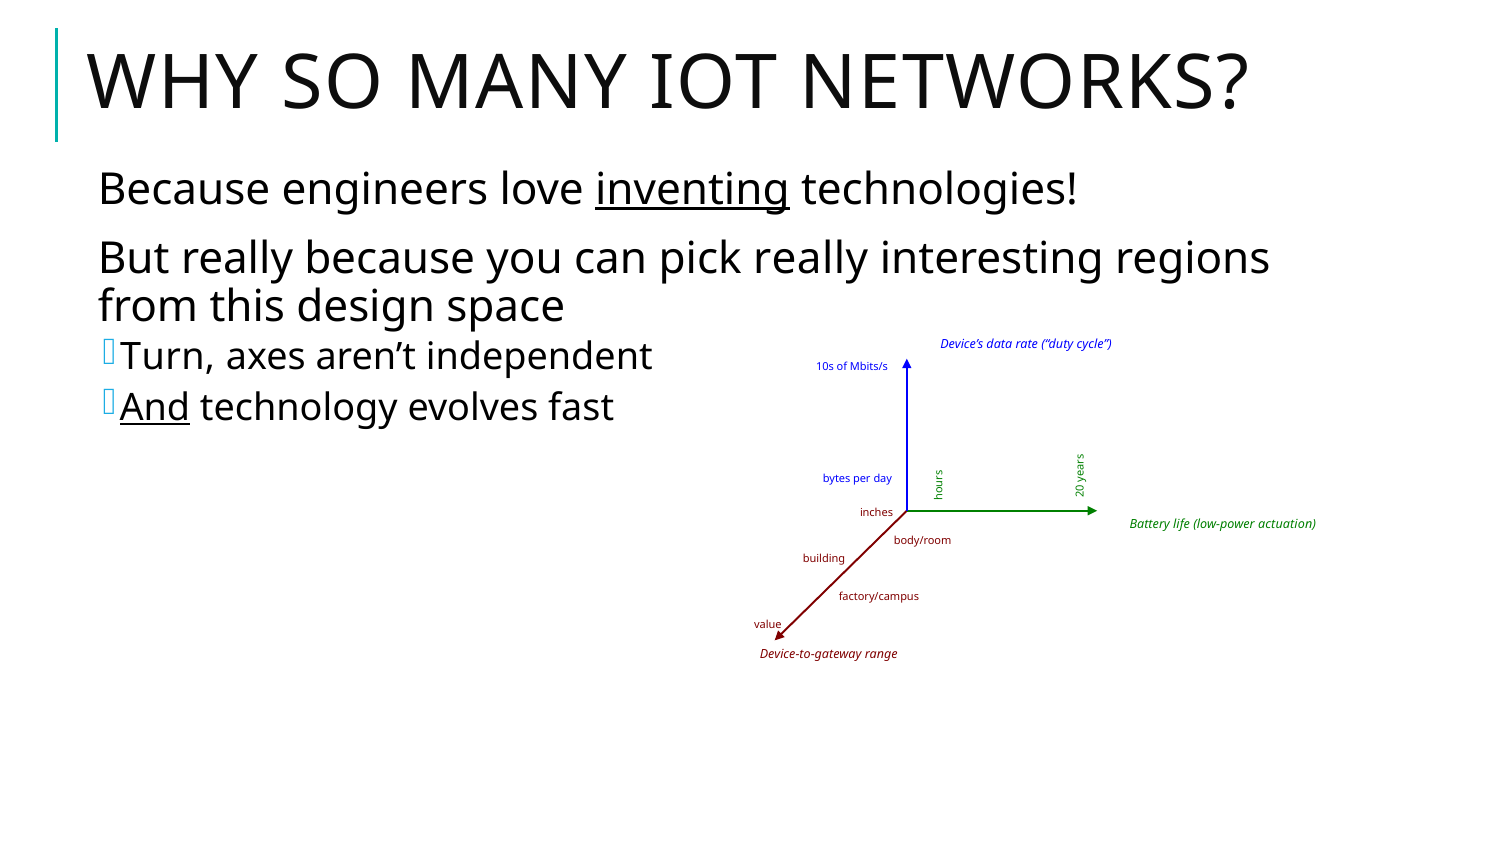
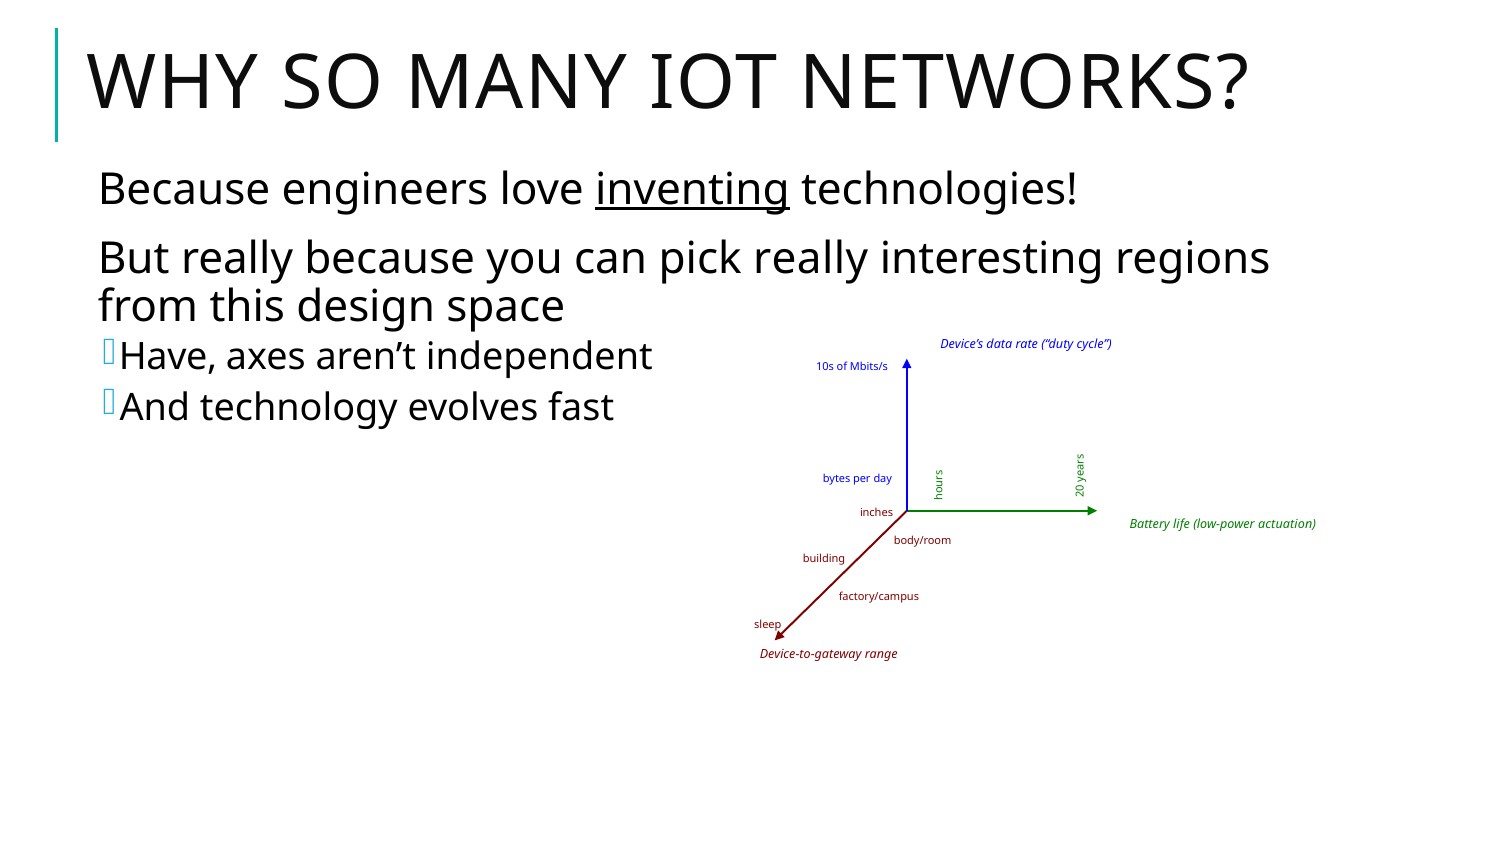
Turn: Turn -> Have
And underline: present -> none
value: value -> sleep
